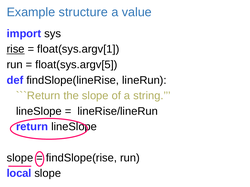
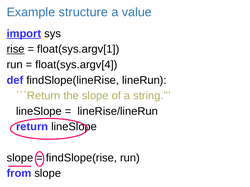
import underline: none -> present
float(sys.argv[5: float(sys.argv[5 -> float(sys.argv[4
local: local -> from
